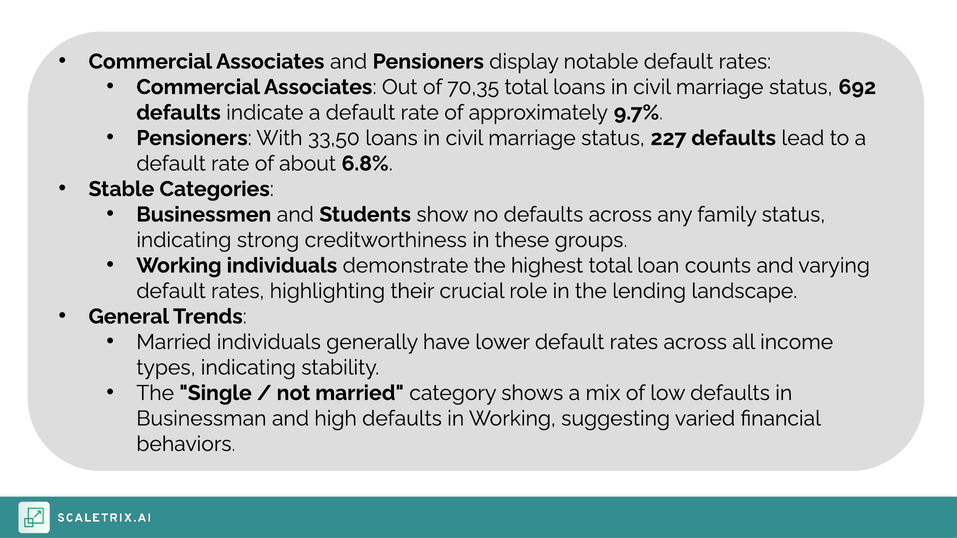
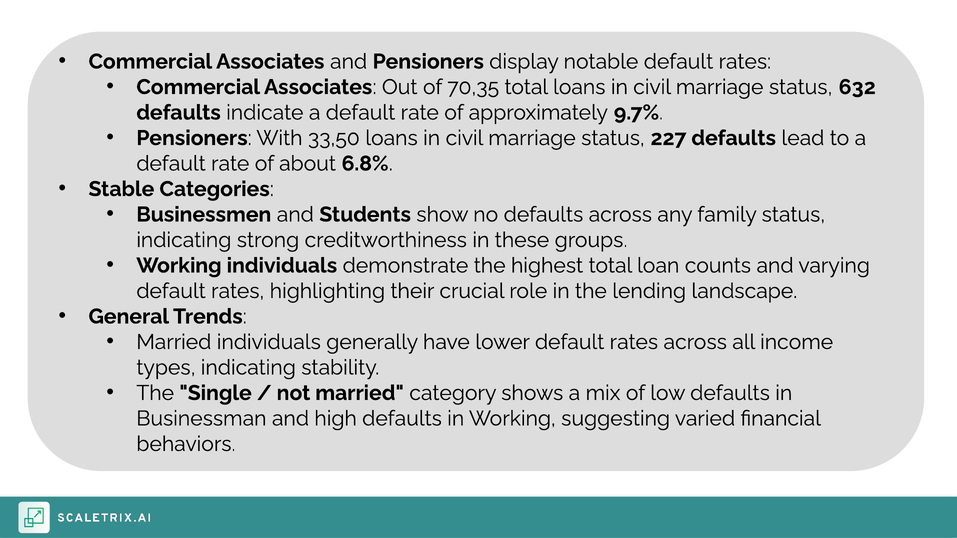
692: 692 -> 632
